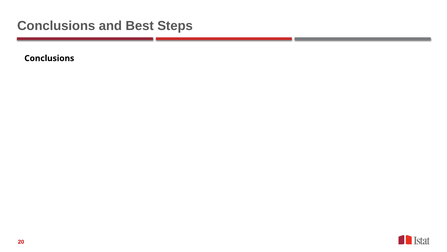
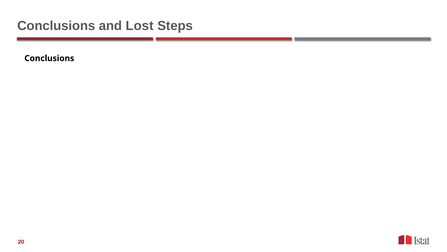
Best: Best -> Lost
